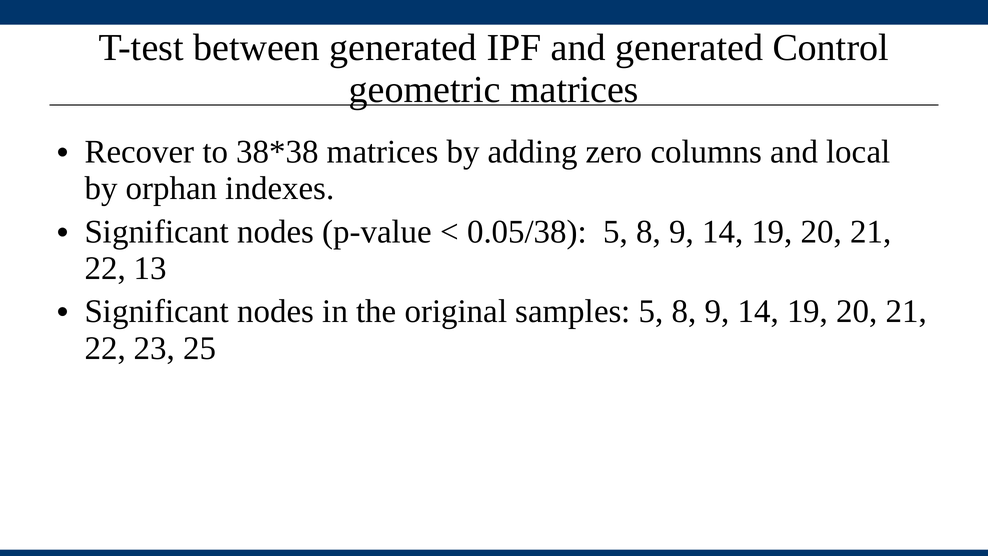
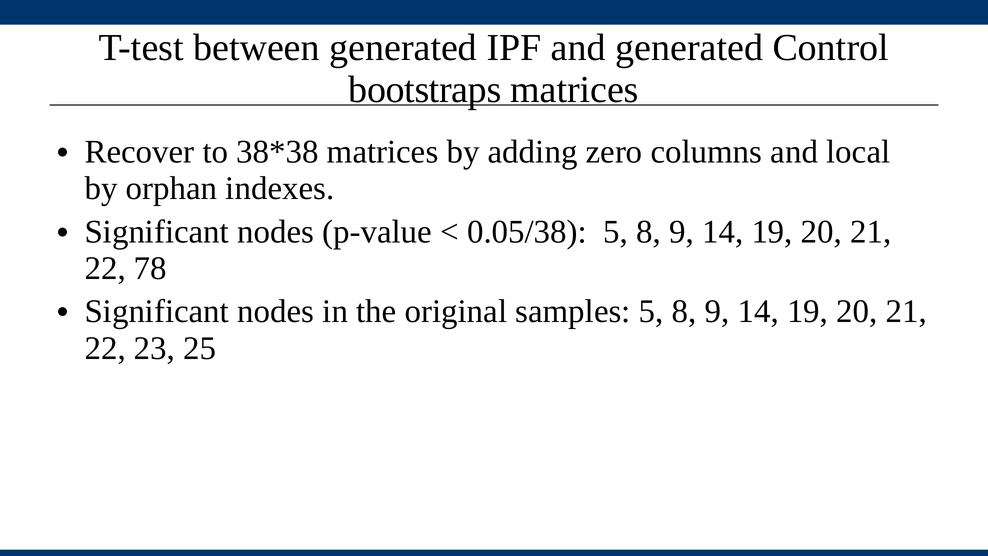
geometric: geometric -> bootstraps
13: 13 -> 78
